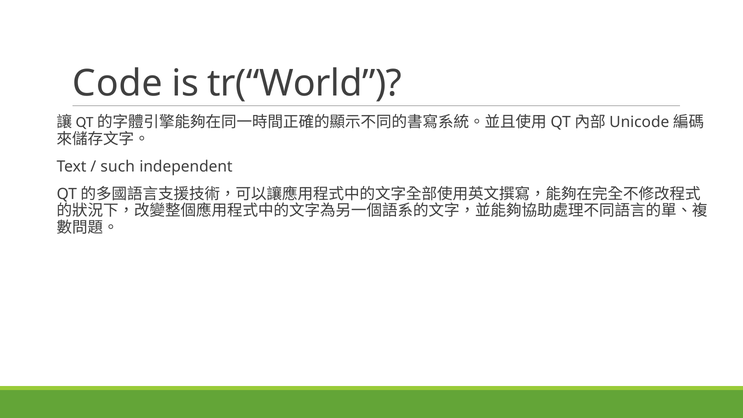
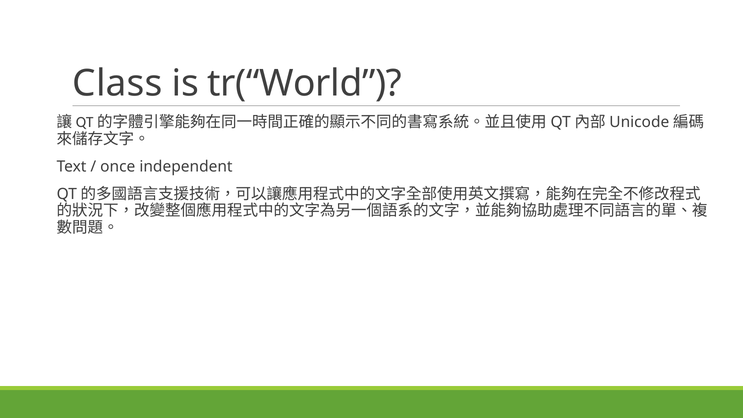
Code: Code -> Class
such: such -> once
